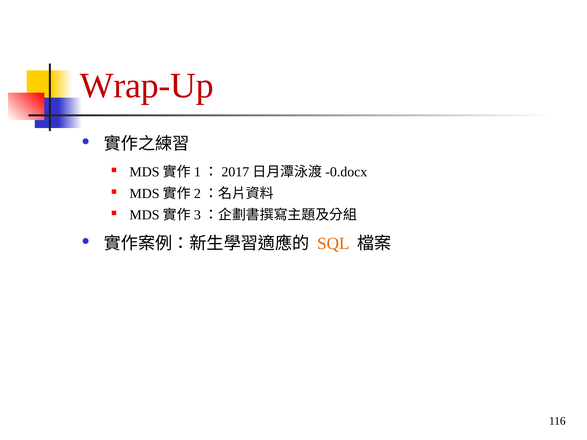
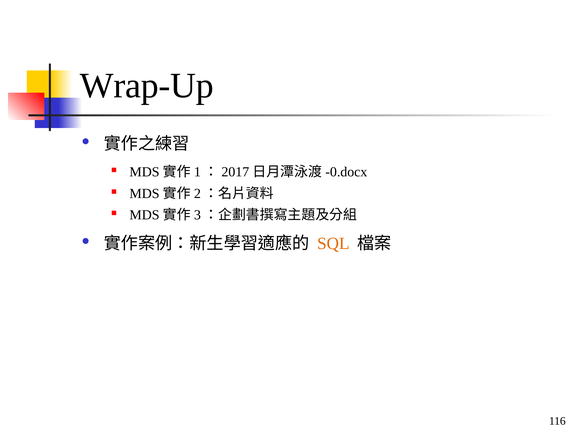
Wrap-Up colour: red -> black
